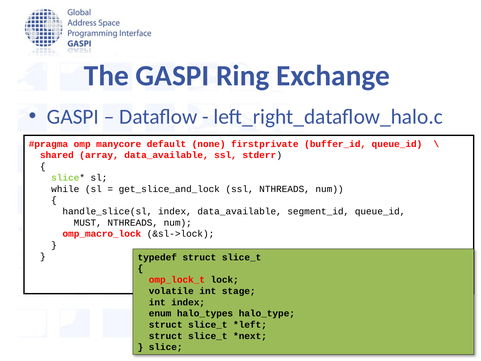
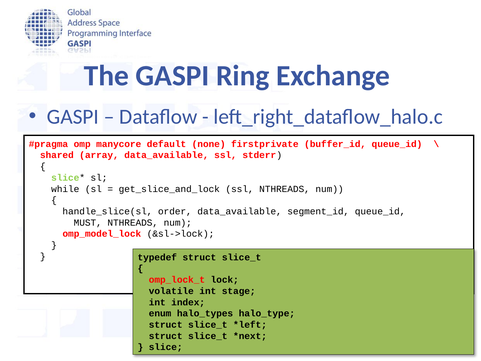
handle_slice(sl index: index -> order
omp_macro_lock: omp_macro_lock -> omp_model_lock
